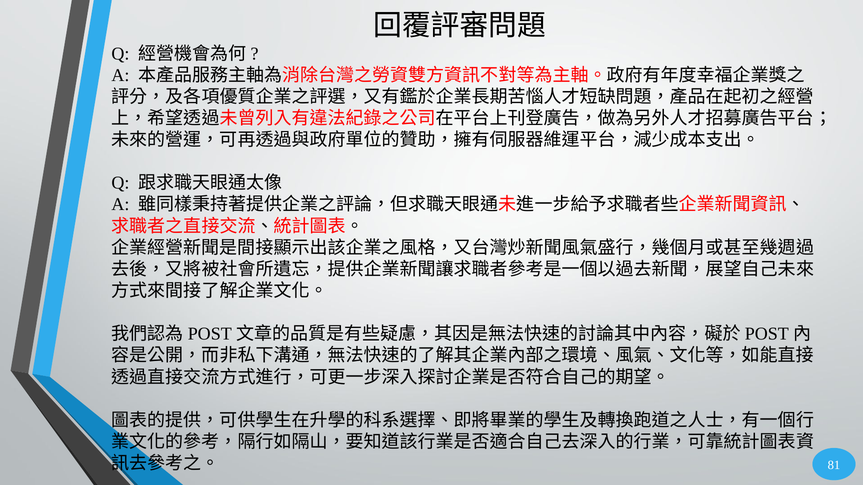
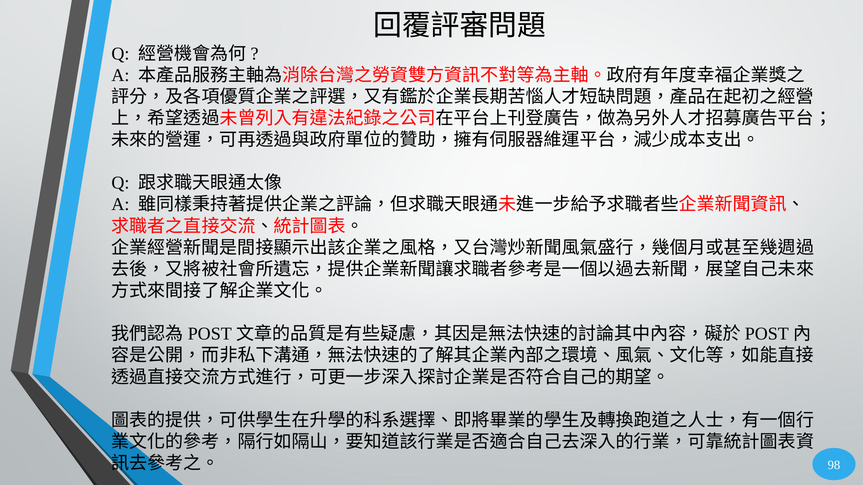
81: 81 -> 98
